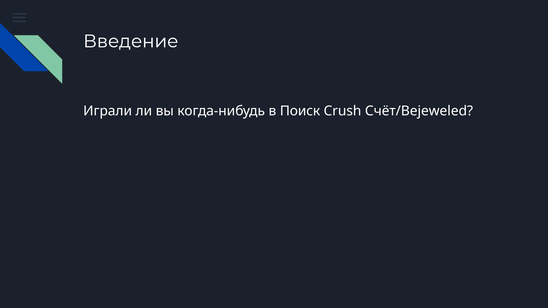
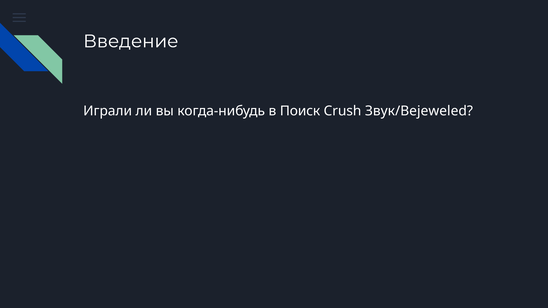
Счёт/Bejeweled: Счёт/Bejeweled -> Звук/Bejeweled
